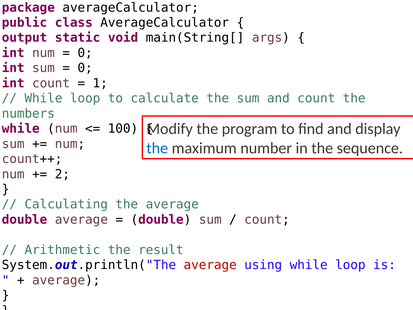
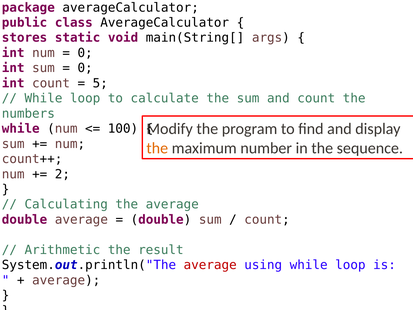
output: output -> stores
1: 1 -> 5
the at (157, 148) colour: blue -> orange
